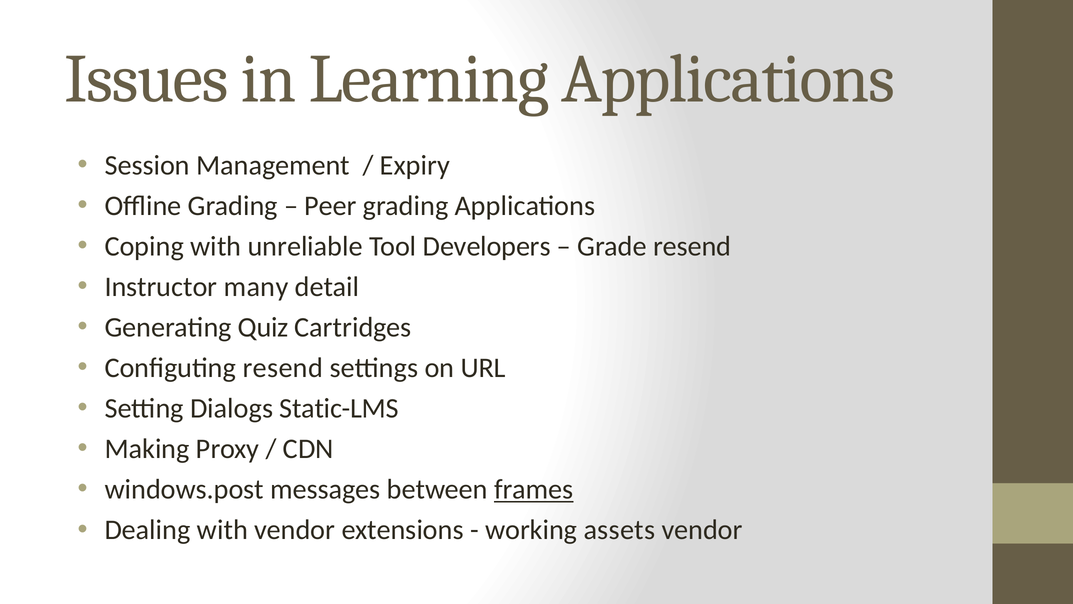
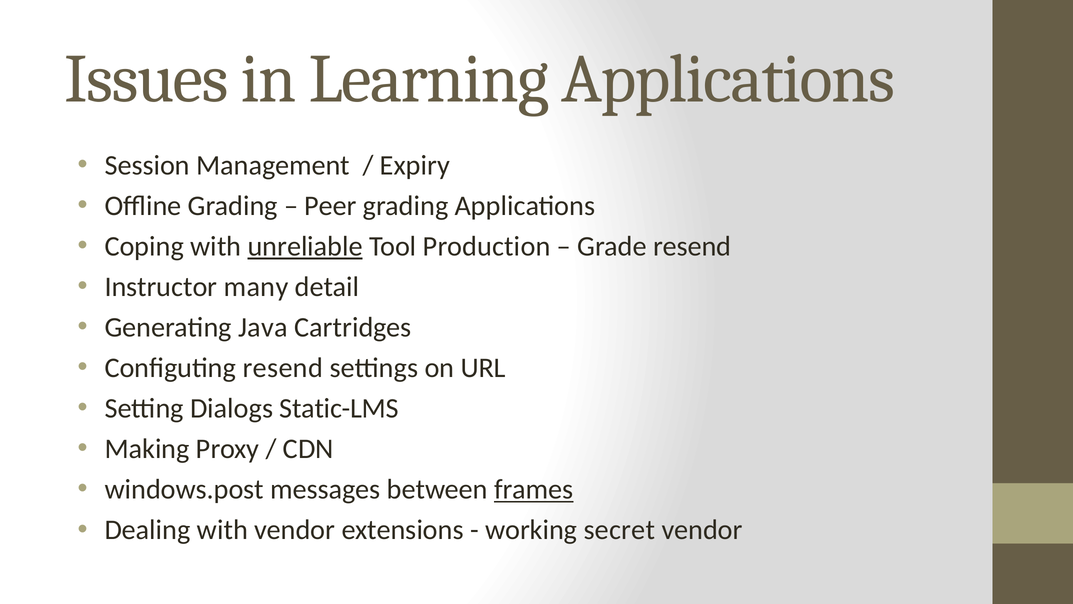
unreliable underline: none -> present
Developers: Developers -> Production
Quiz: Quiz -> Java
assets: assets -> secret
